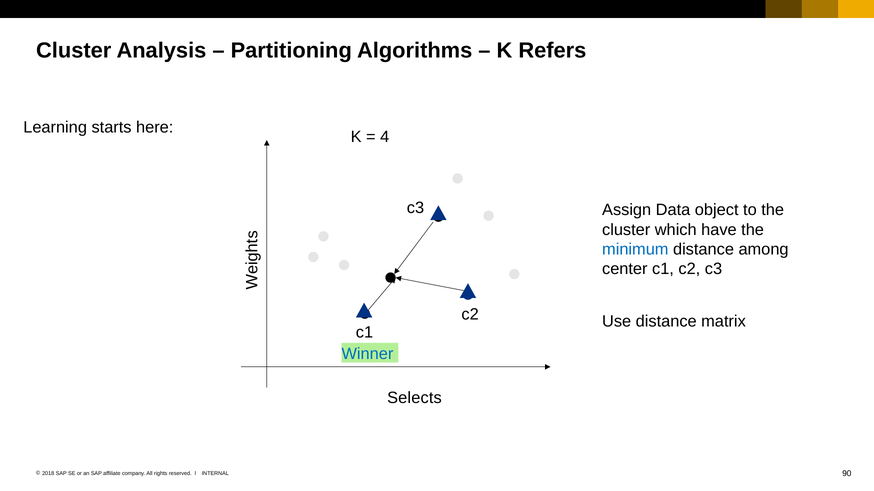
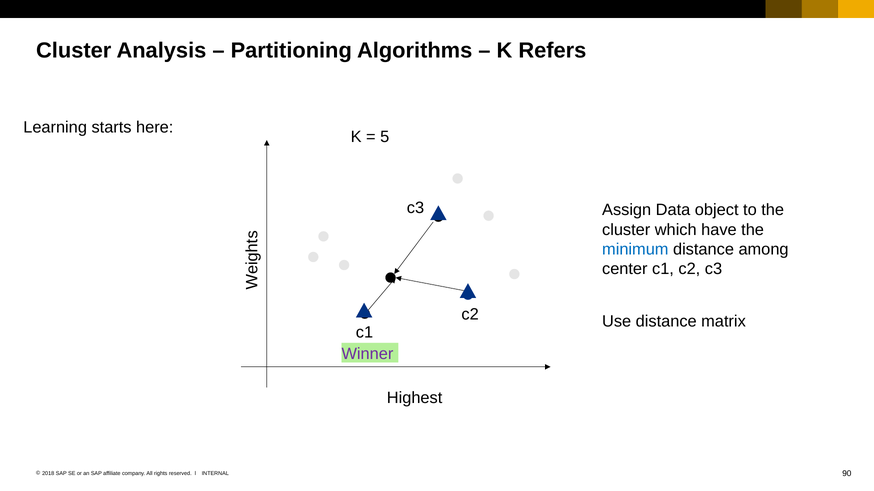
4: 4 -> 5
Winner colour: blue -> purple
Selects: Selects -> Highest
